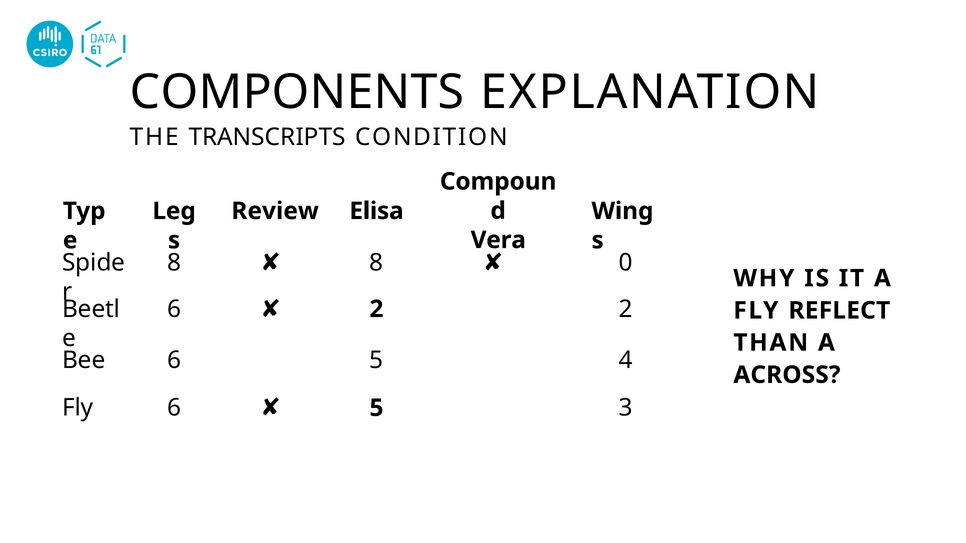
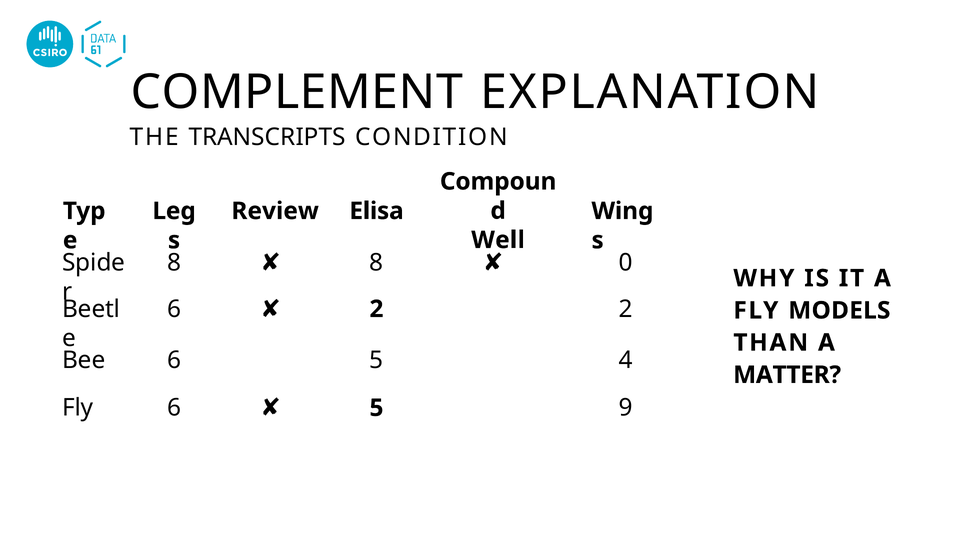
COMPONENTS: COMPONENTS -> COMPLEMENT
Vera: Vera -> Well
REFLECT: REFLECT -> MODELS
ACROSS: ACROSS -> MATTER
3: 3 -> 9
